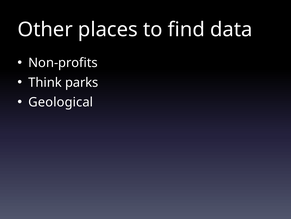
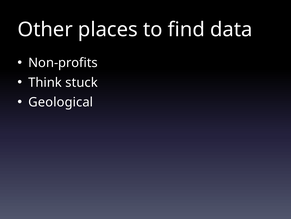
parks: parks -> stuck
